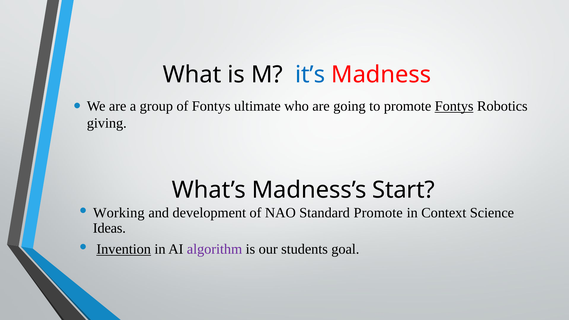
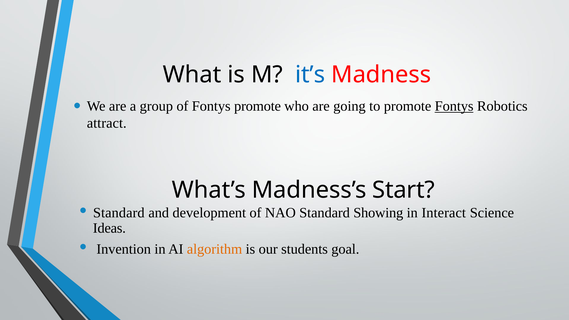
Fontys ultimate: ultimate -> promote
giving: giving -> attract
Working at (119, 213): Working -> Standard
Standard Promote: Promote -> Showing
Context: Context -> Interact
Invention underline: present -> none
algorithm colour: purple -> orange
